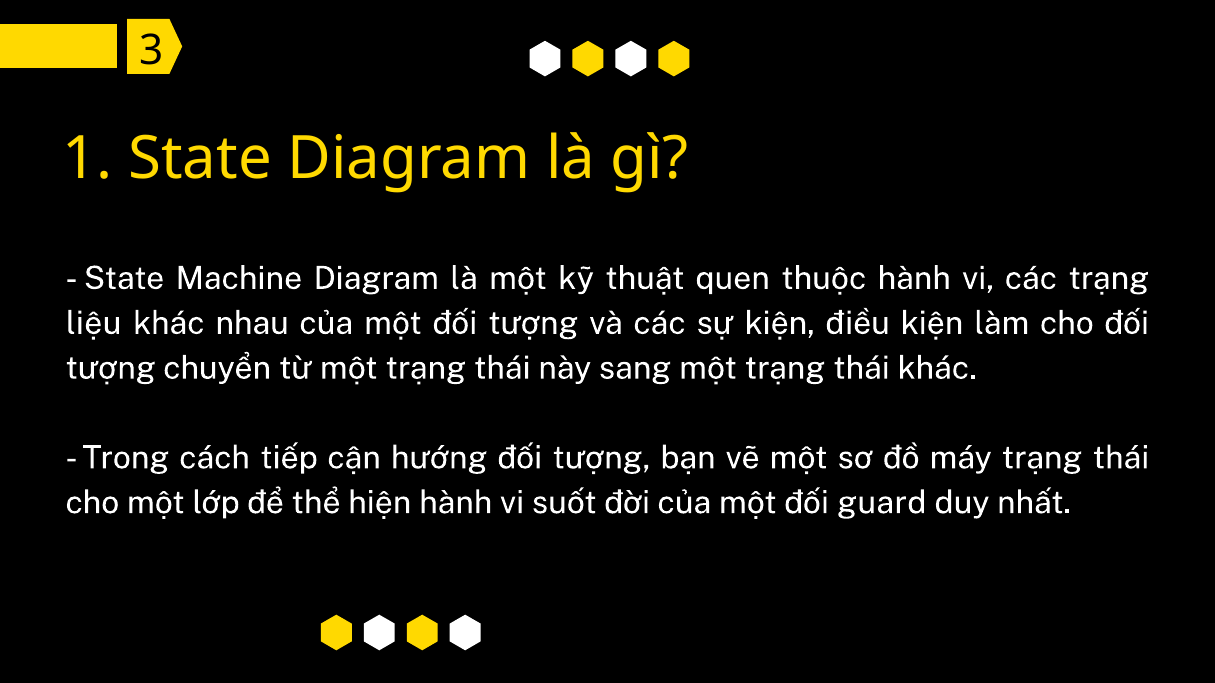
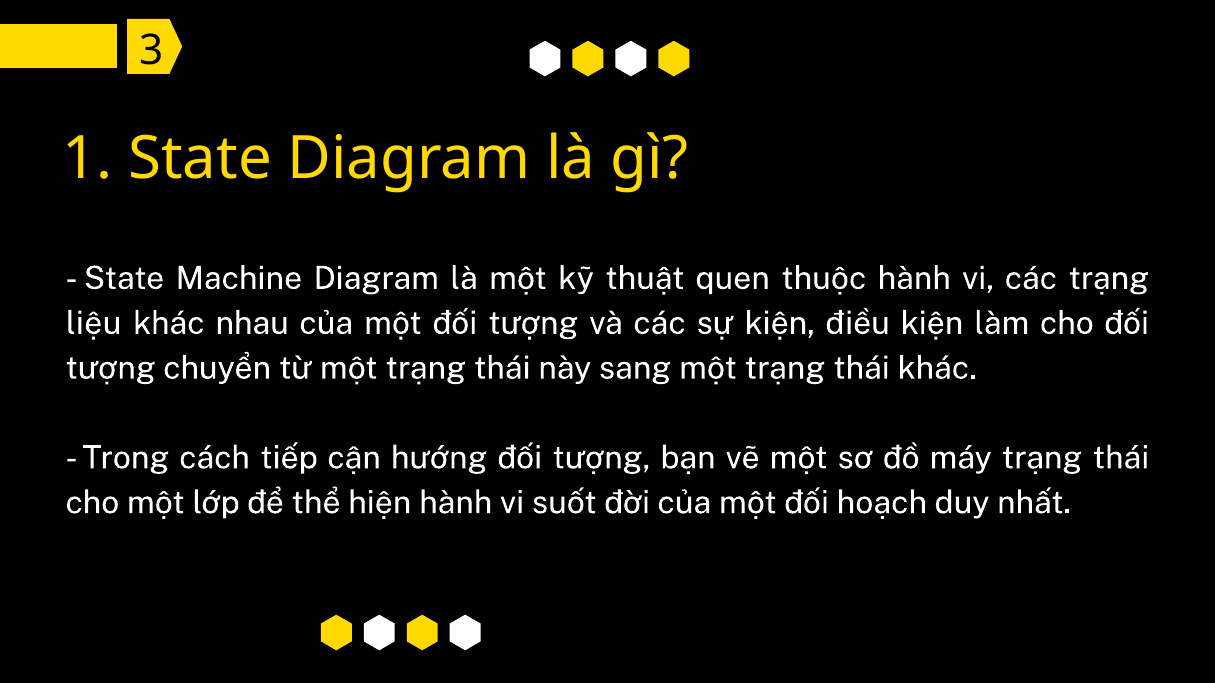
guard: guard -> hoạch
